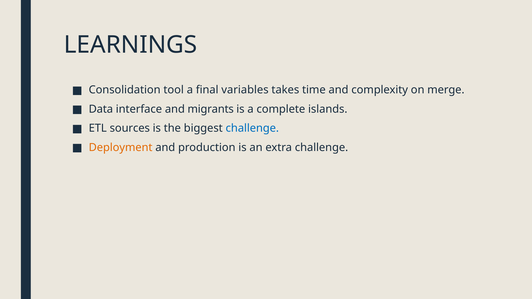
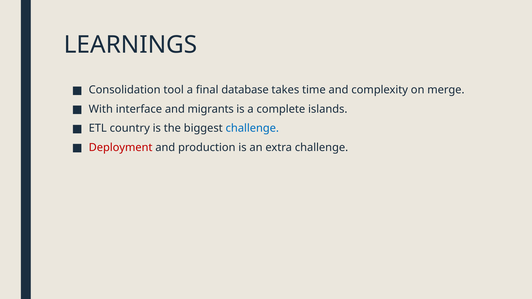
variables: variables -> database
Data: Data -> With
sources: sources -> country
Deployment colour: orange -> red
